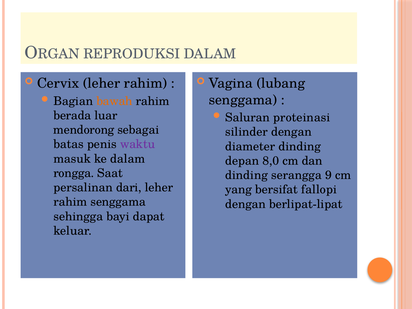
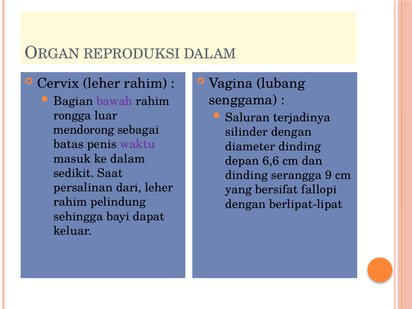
bawah colour: orange -> purple
berada: berada -> rongga
proteinasi: proteinasi -> terjadinya
8,0: 8,0 -> 6,6
rongga: rongga -> sedikit
rahim senggama: senggama -> pelindung
